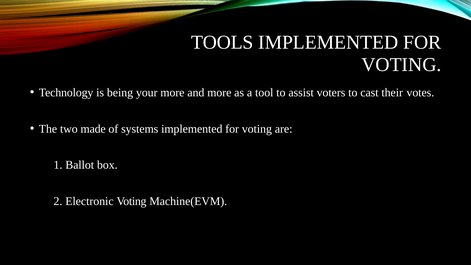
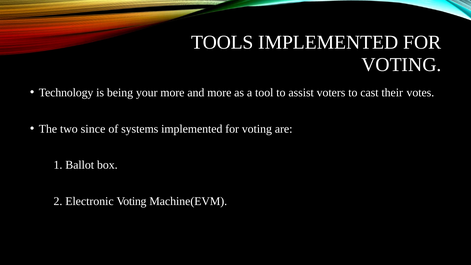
made: made -> since
